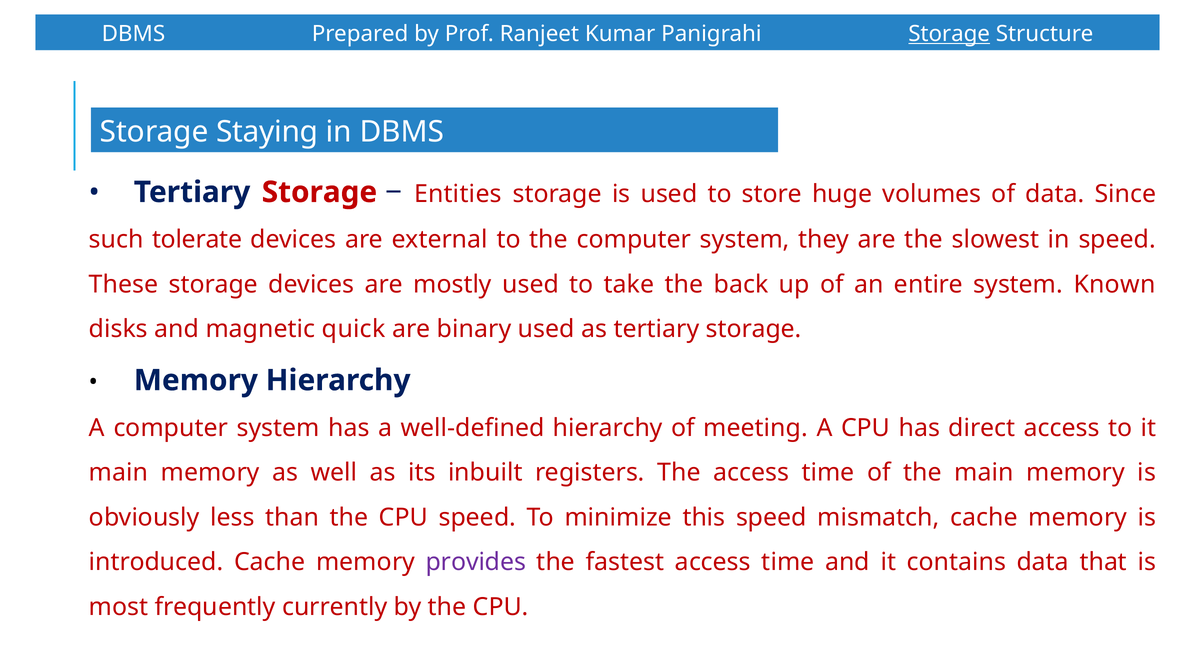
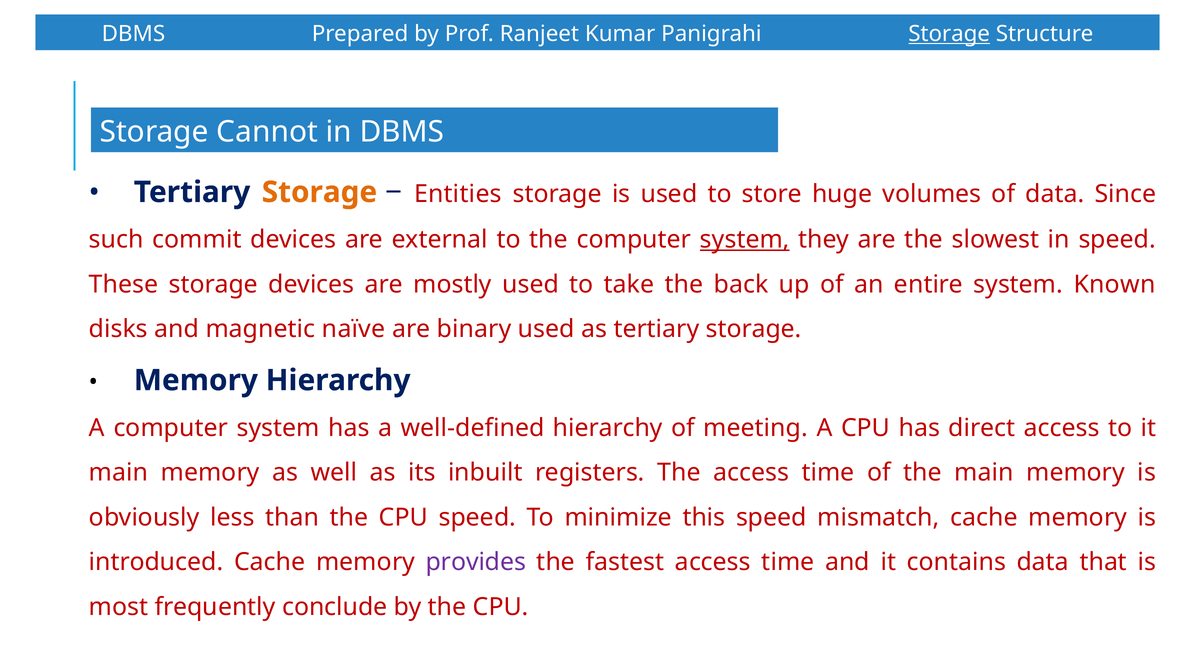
Staying: Staying -> Cannot
Storage at (319, 192) colour: red -> orange
tolerate: tolerate -> commit
system at (745, 240) underline: none -> present
quick: quick -> naïve
currently: currently -> conclude
